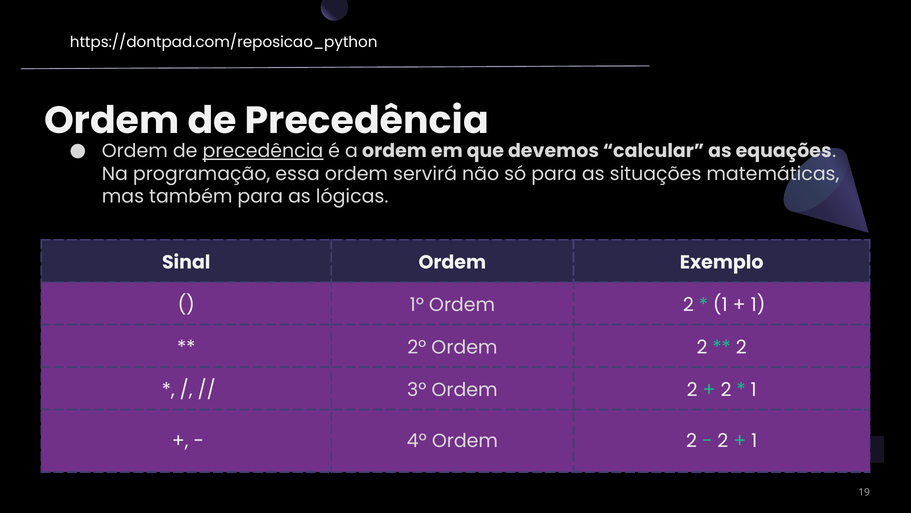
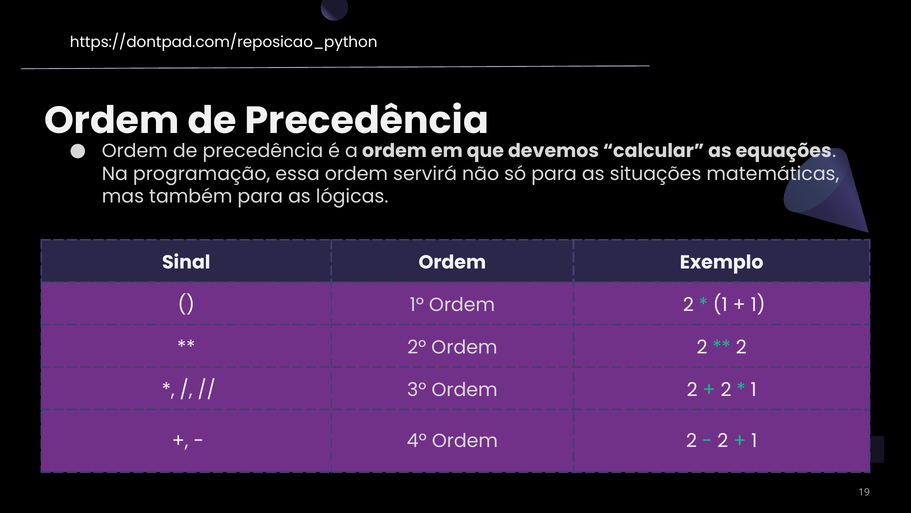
precedência at (263, 151) underline: present -> none
